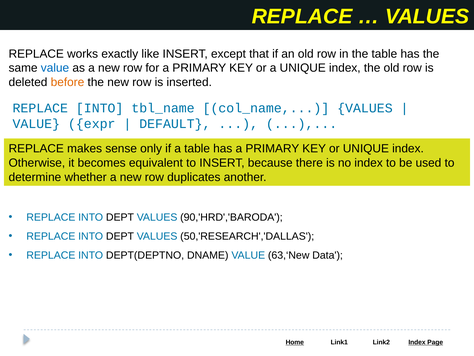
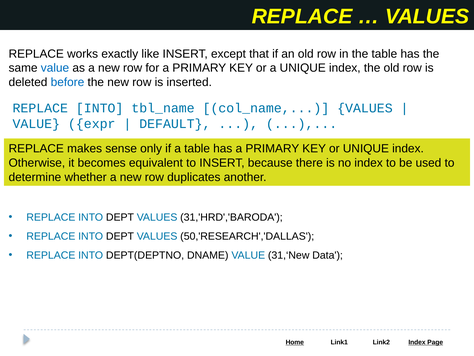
before colour: orange -> blue
90,'HRD','BARODA: 90,'HRD','BARODA -> 31,'HRD','BARODA
63,‘New: 63,‘New -> 31,‘New
